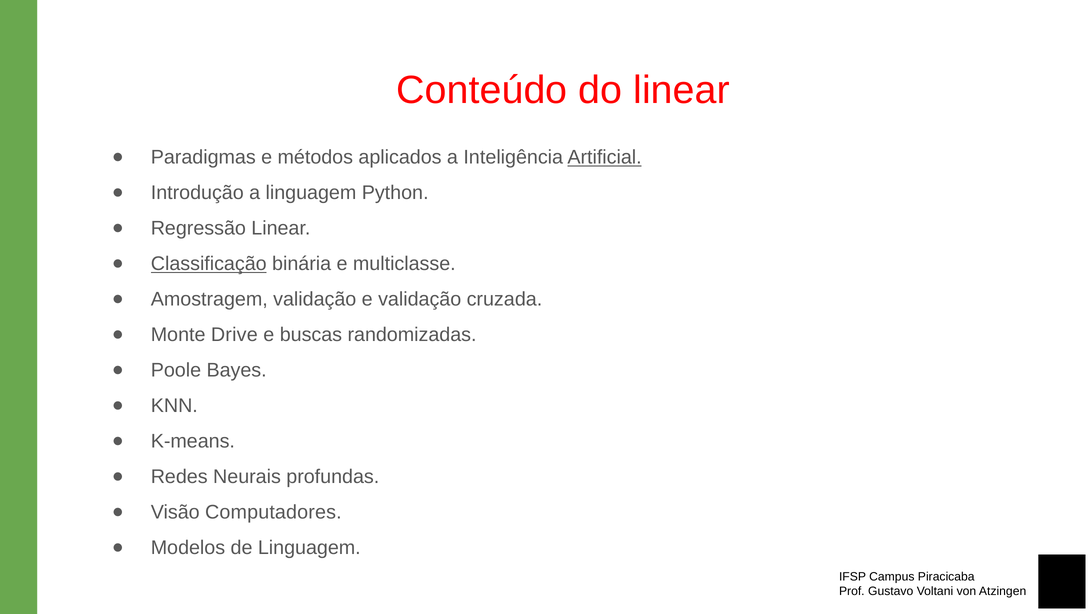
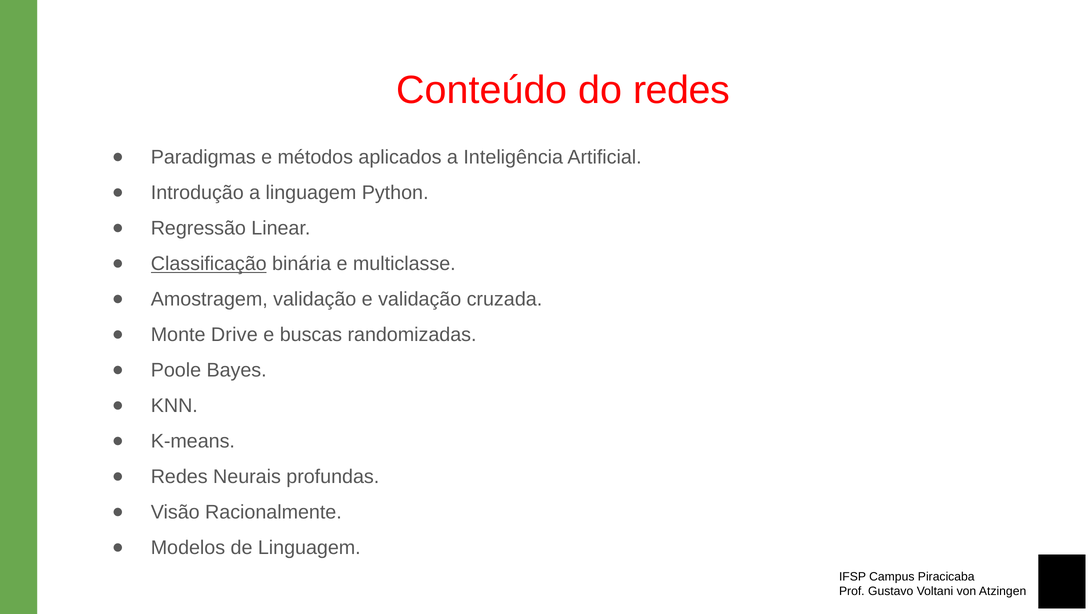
do linear: linear -> redes
Artificial underline: present -> none
Computadores: Computadores -> Racionalmente
